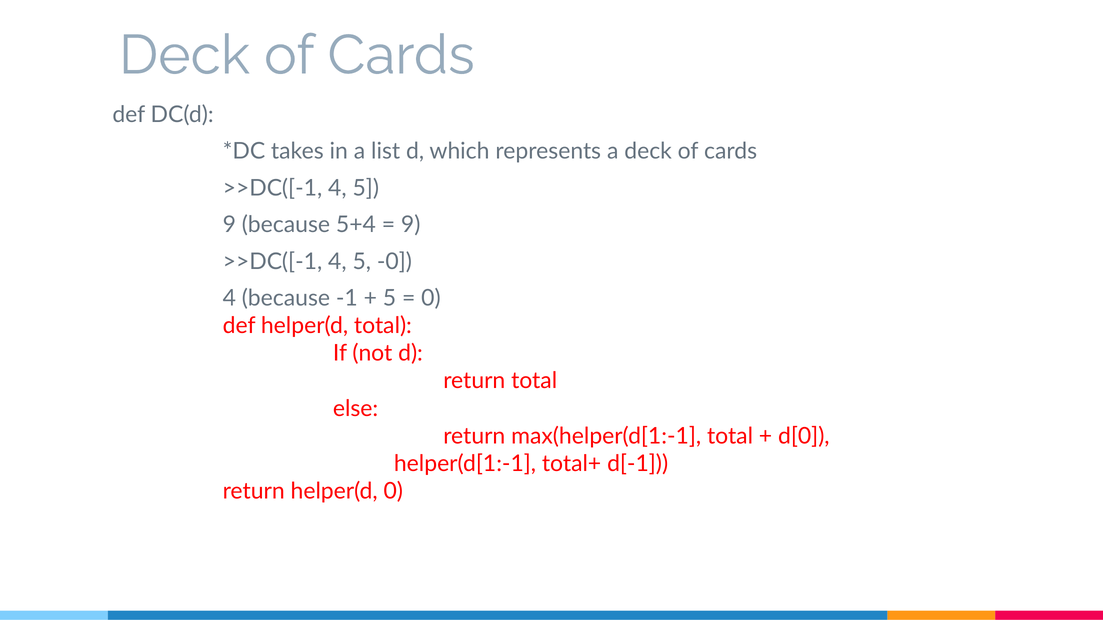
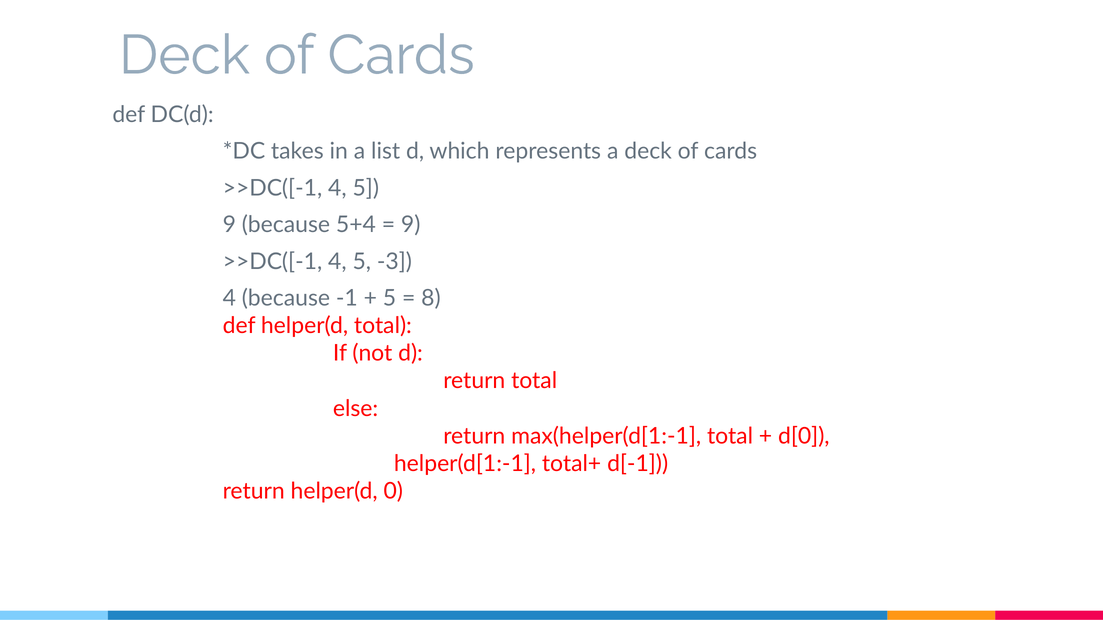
-0: -0 -> -3
0 at (431, 298): 0 -> 8
